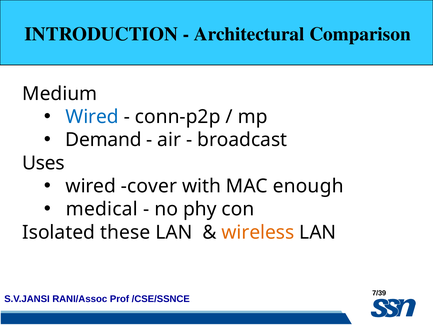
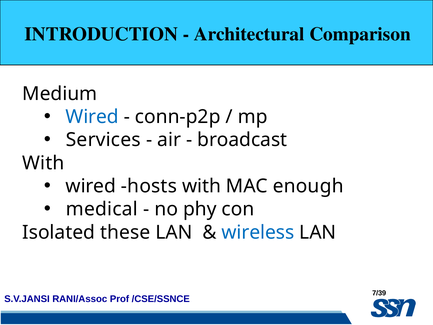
Demand: Demand -> Services
Uses at (43, 163): Uses -> With
cover: cover -> hosts
wireless colour: orange -> blue
